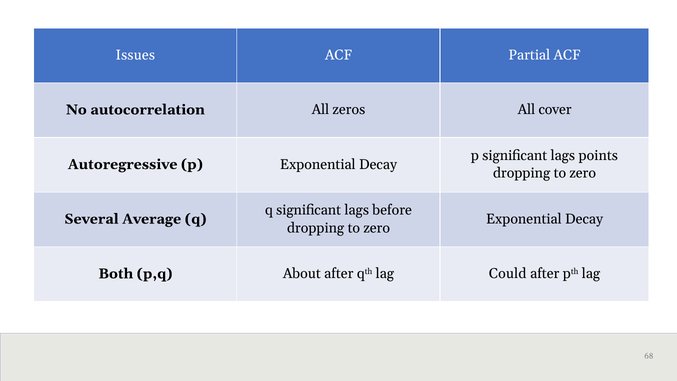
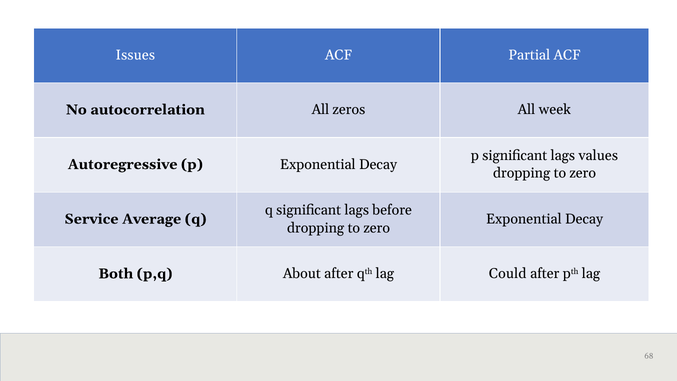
cover: cover -> week
points: points -> values
Several: Several -> Service
